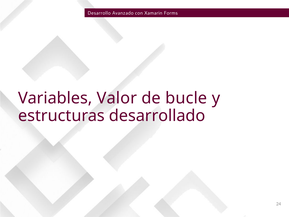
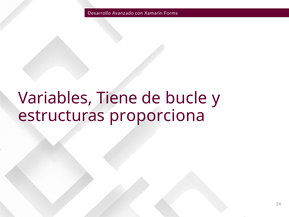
Valor: Valor -> Tiene
desarrollado: desarrollado -> proporciona
